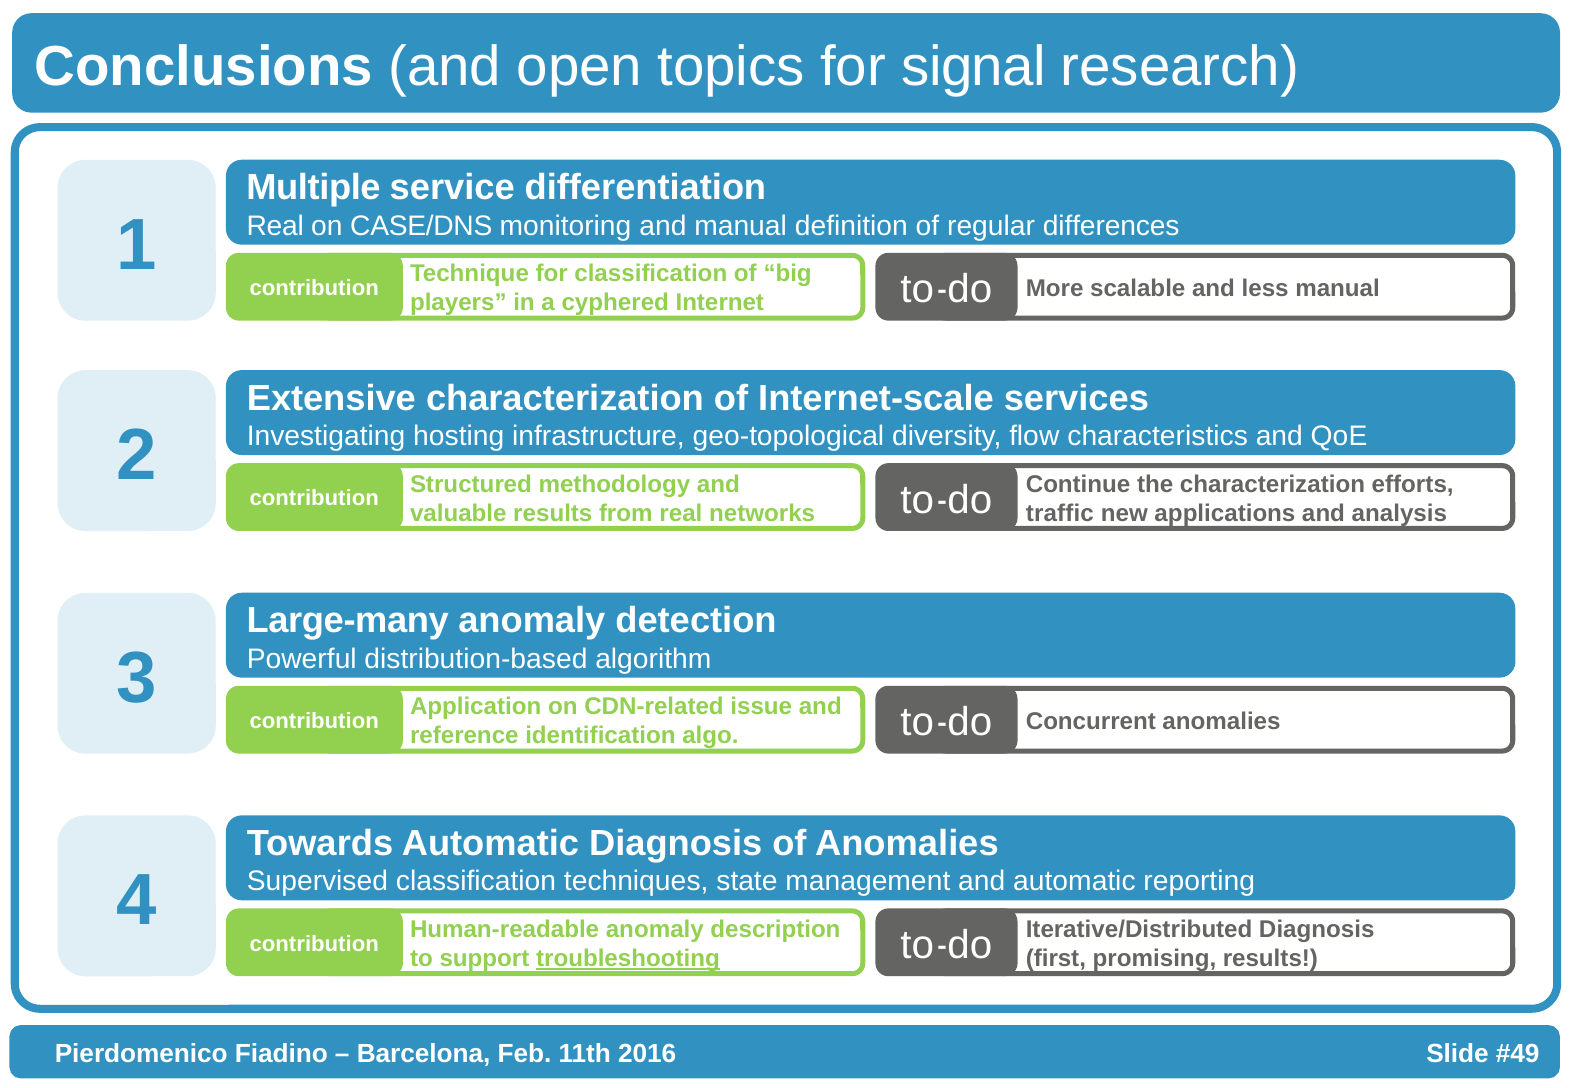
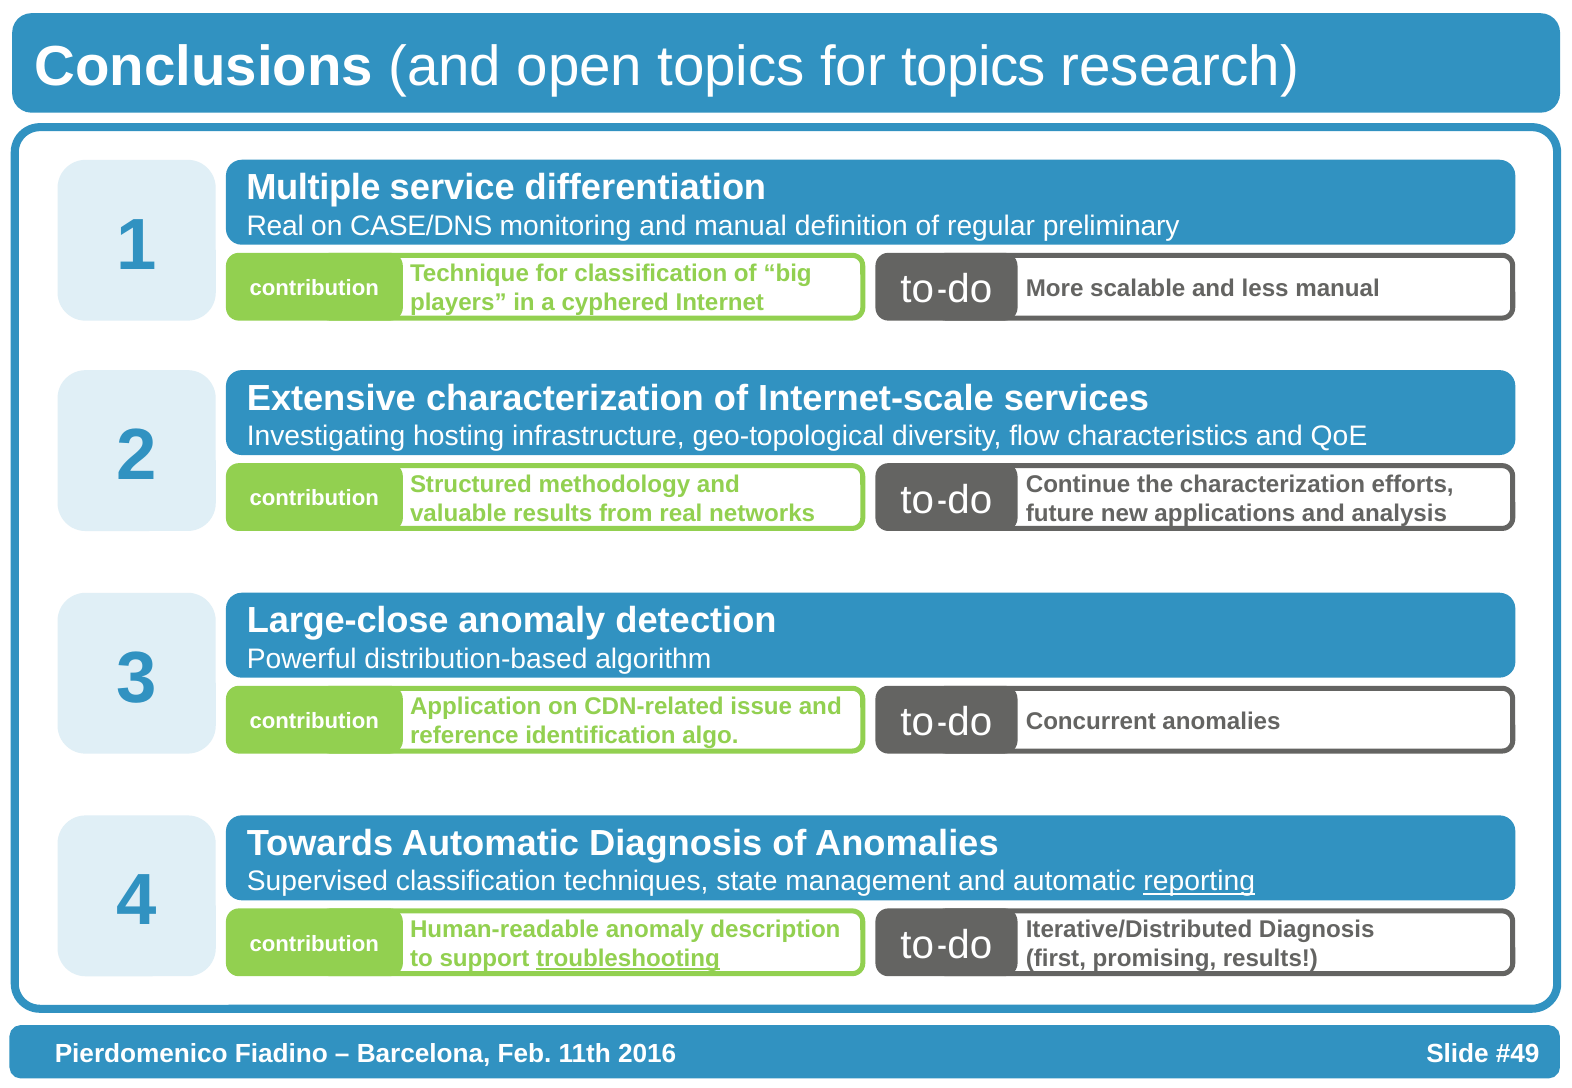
for signal: signal -> topics
differences: differences -> preliminary
traffic: traffic -> future
Large-many: Large-many -> Large-close
reporting underline: none -> present
